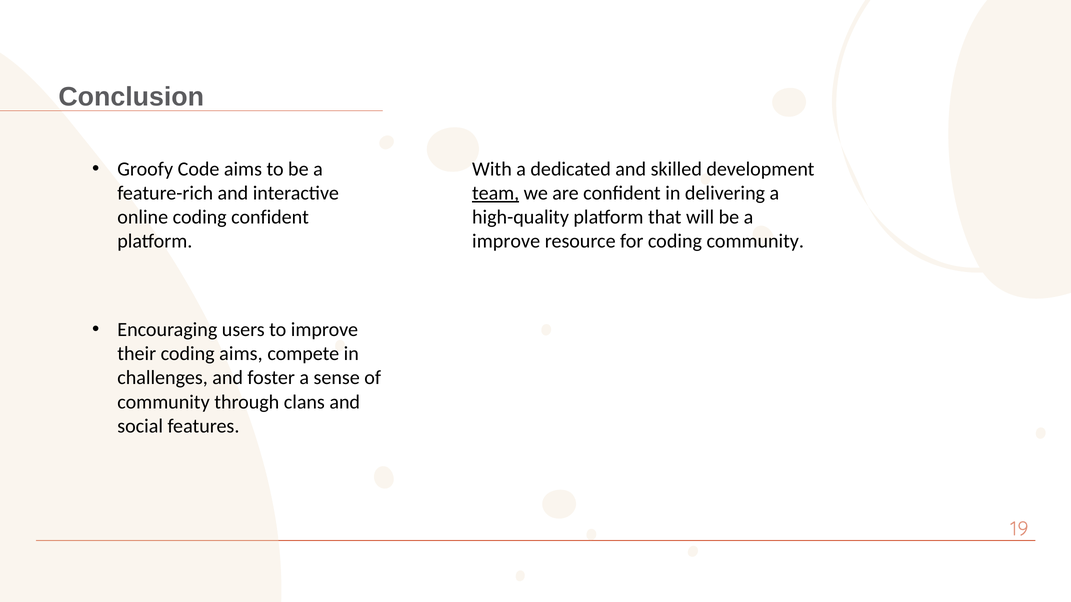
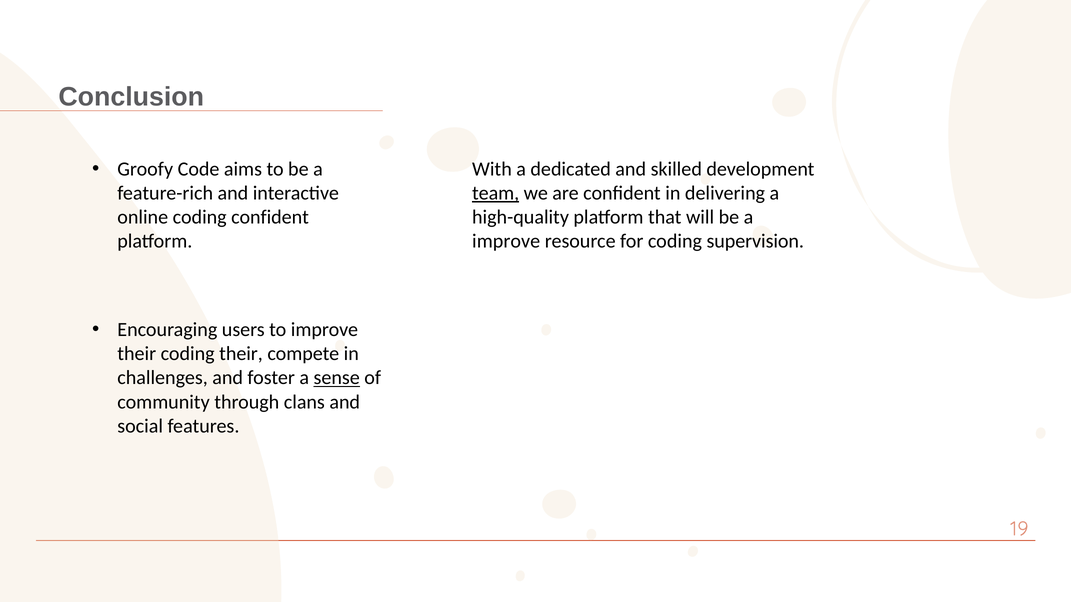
coding community: community -> supervision
coding aims: aims -> their
sense underline: none -> present
